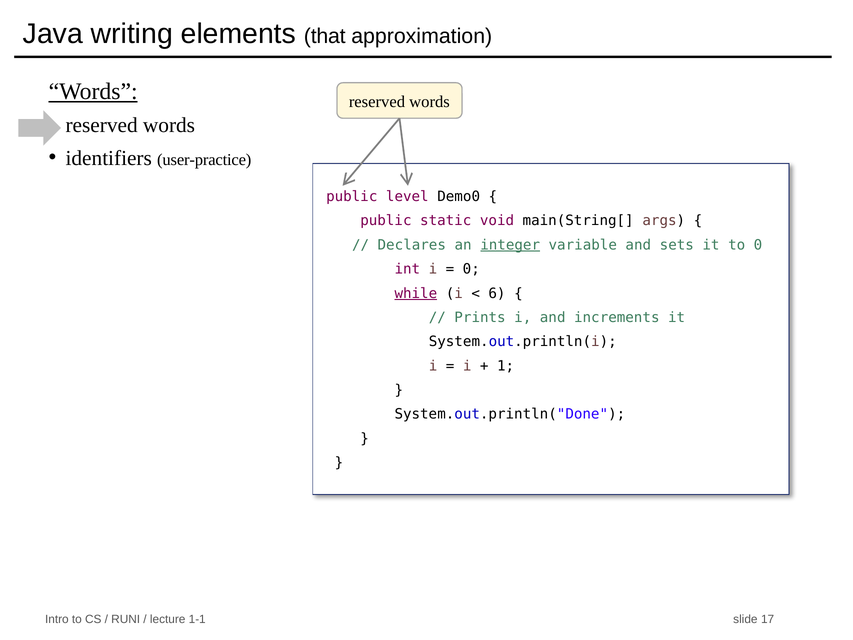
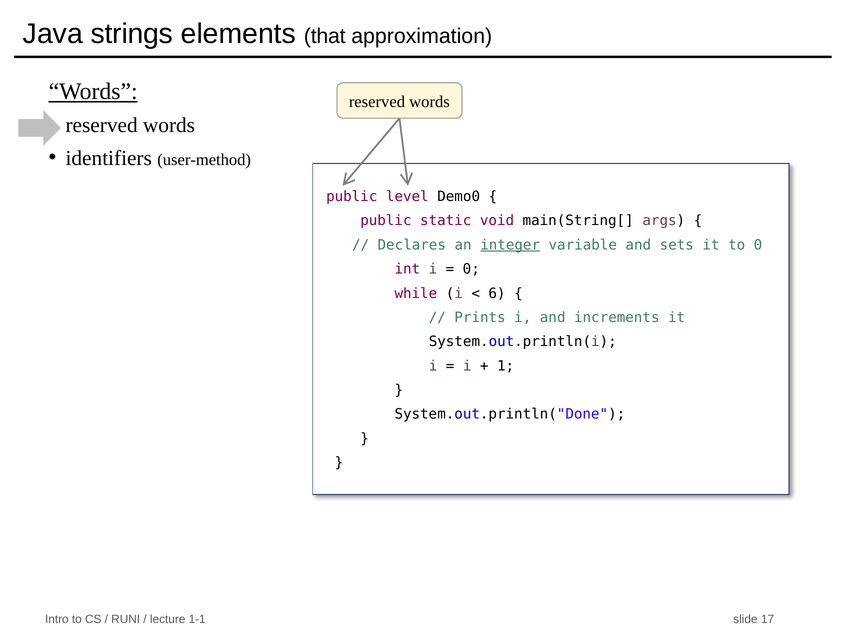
writing: writing -> strings
user-practice: user-practice -> user-method
while underline: present -> none
